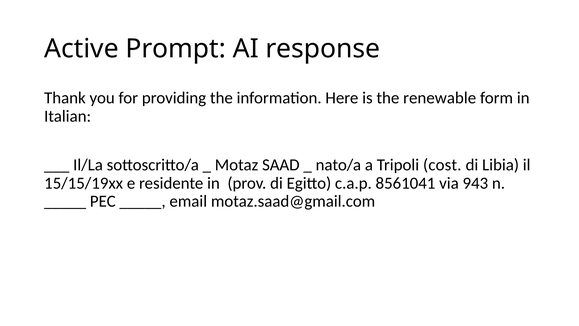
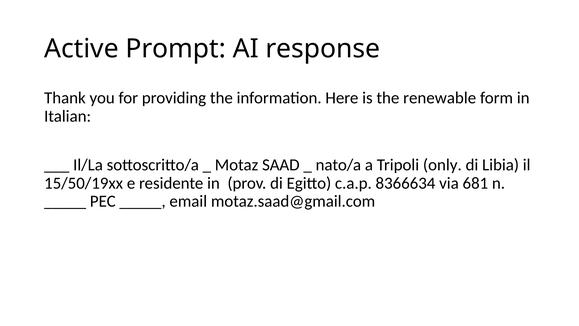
cost: cost -> only
15/15/19xx: 15/15/19xx -> 15/50/19xx
8561041: 8561041 -> 8366634
943: 943 -> 681
